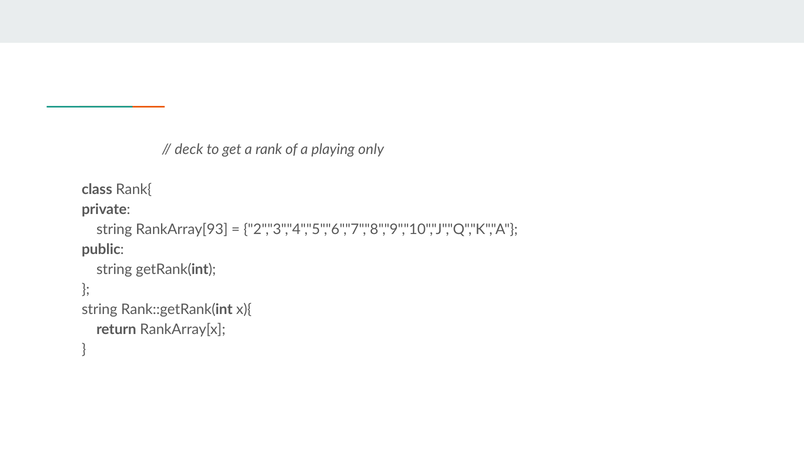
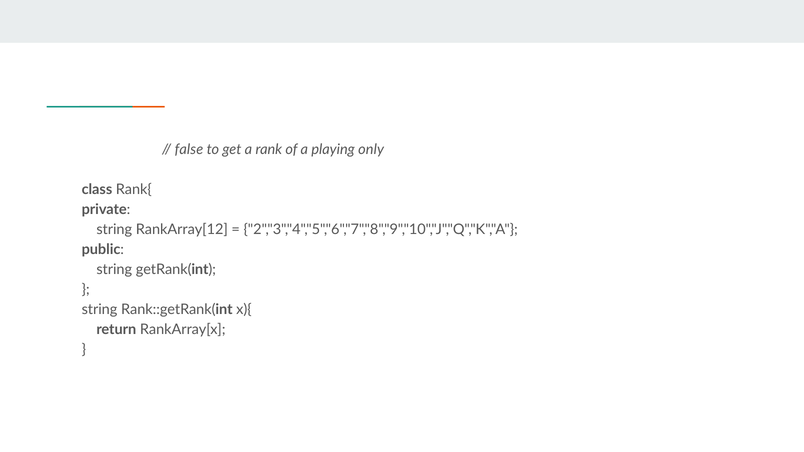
deck: deck -> false
RankArray[93: RankArray[93 -> RankArray[12
